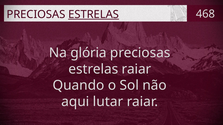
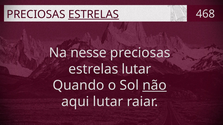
glória: glória -> nesse
estrelas raiar: raiar -> lutar
não underline: none -> present
